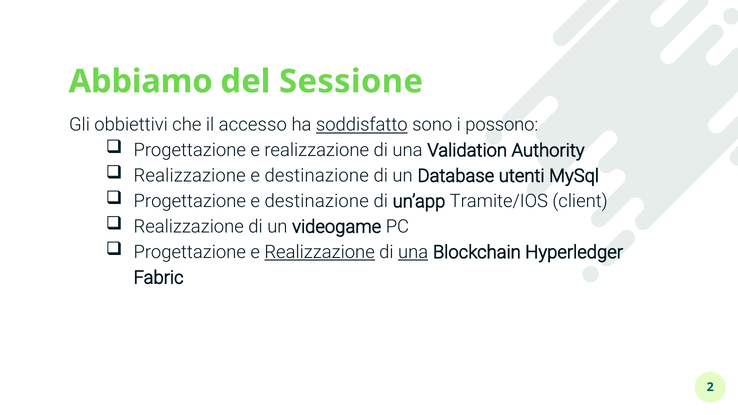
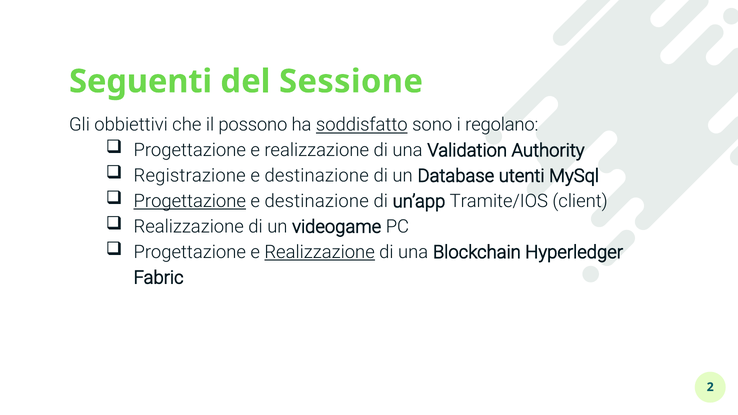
Abbiamo: Abbiamo -> Seguenti
accesso: accesso -> possono
possono: possono -> regolano
Realizzazione at (190, 176): Realizzazione -> Registrazione
Progettazione at (190, 201) underline: none -> present
una at (413, 252) underline: present -> none
